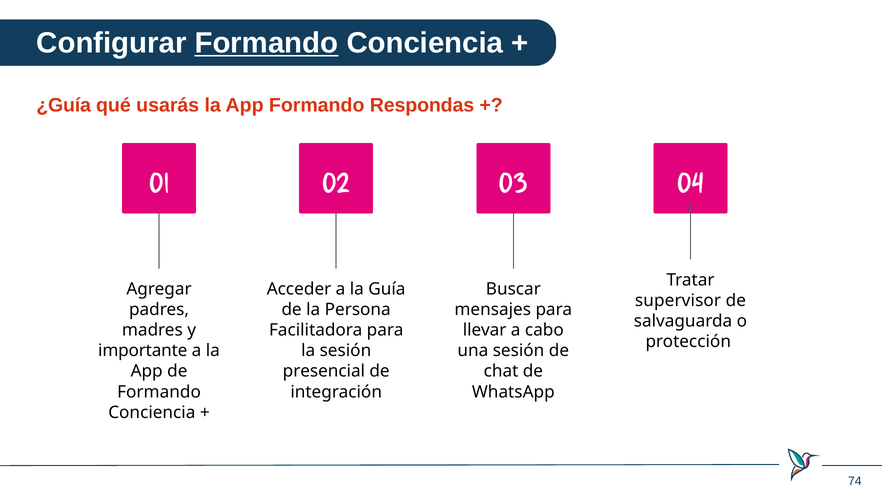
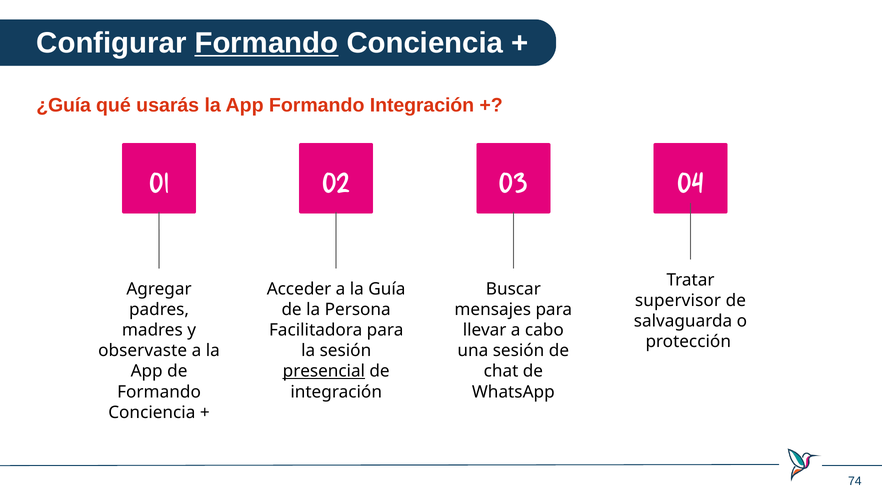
Formando Respondas: Respondas -> Integración
importante: importante -> observaste
presencial underline: none -> present
